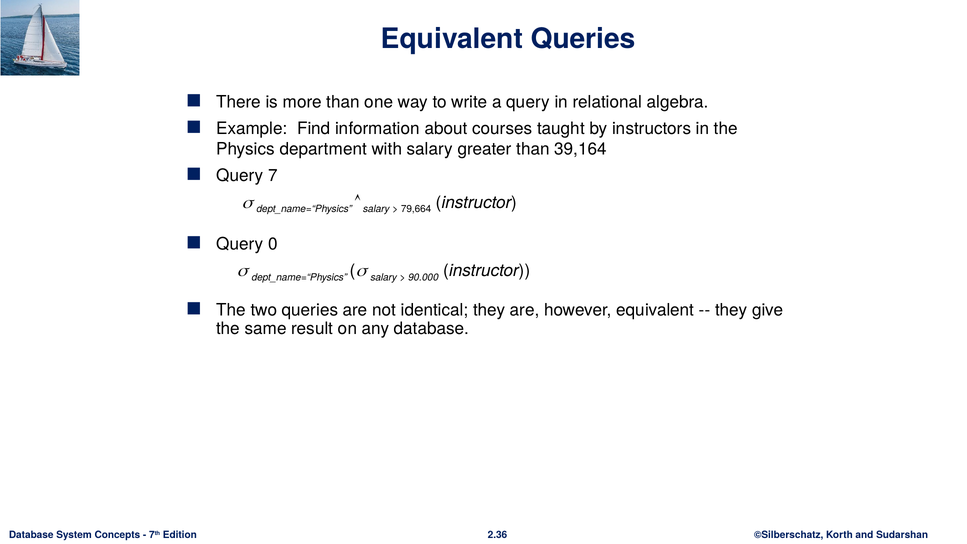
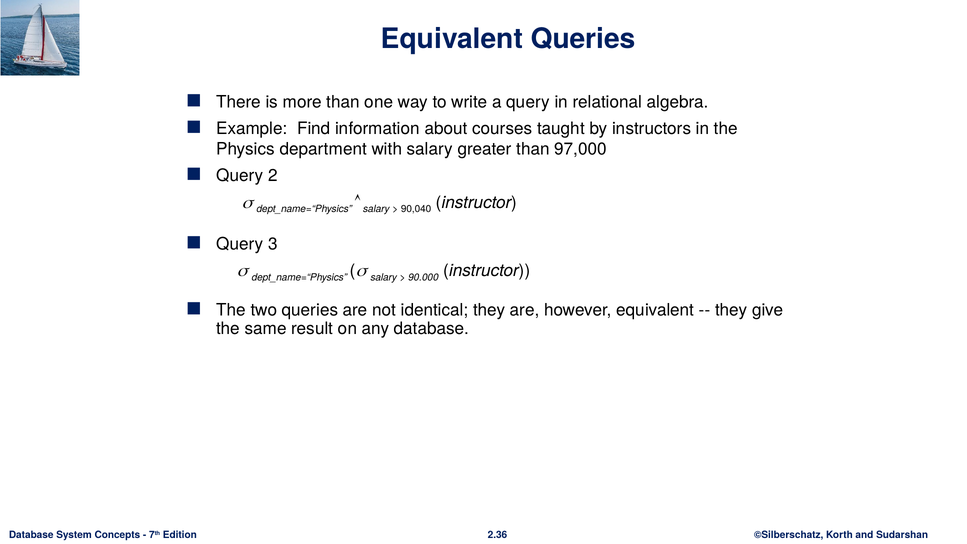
39,164: 39,164 -> 97,000
7: 7 -> 2
79,664: 79,664 -> 90,040
0: 0 -> 3
